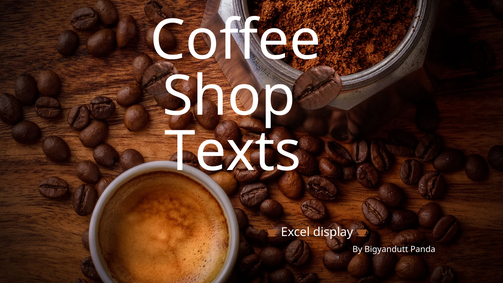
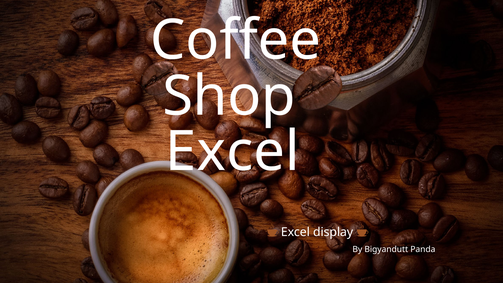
Texts at (233, 152): Texts -> Excel
